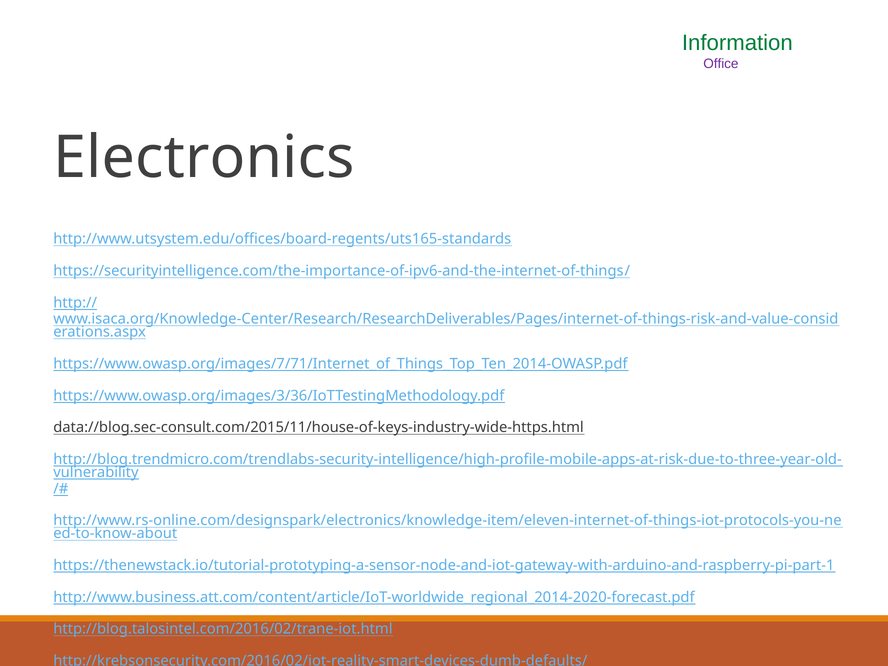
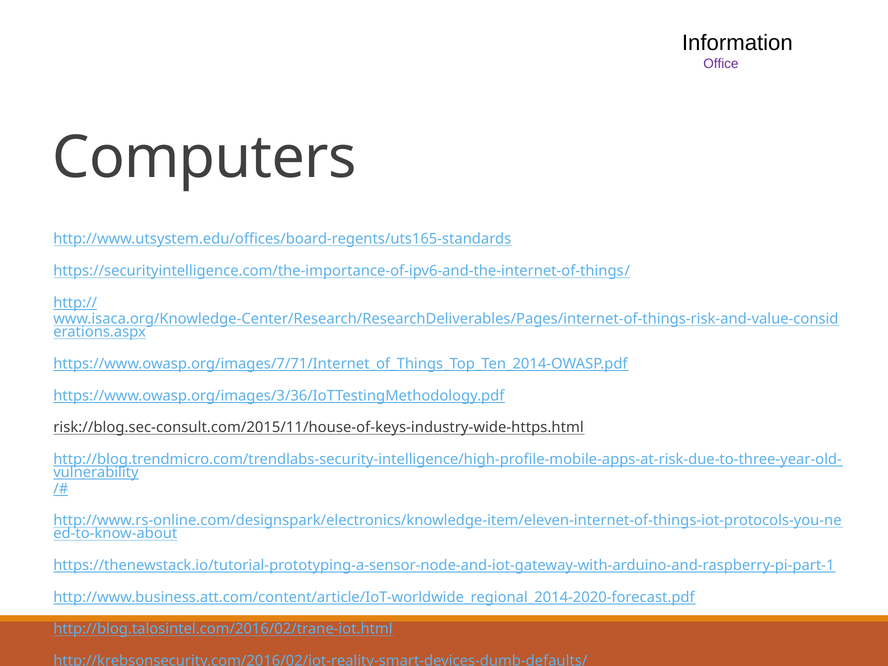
Information at (737, 43) colour: green -> black
Electronics: Electronics -> Computers
data://blog.sec-consult.com/2015/11/house-of-keys-industry-wide-https.html: data://blog.sec-consult.com/2015/11/house-of-keys-industry-wide-https.html -> risk://blog.sec-consult.com/2015/11/house-of-keys-industry-wide-https.html
